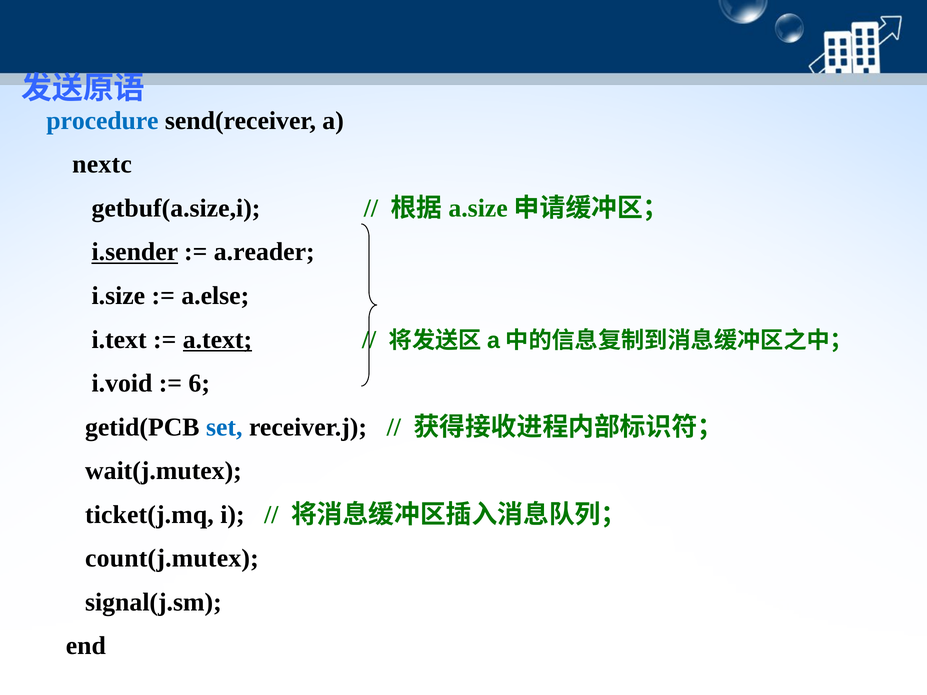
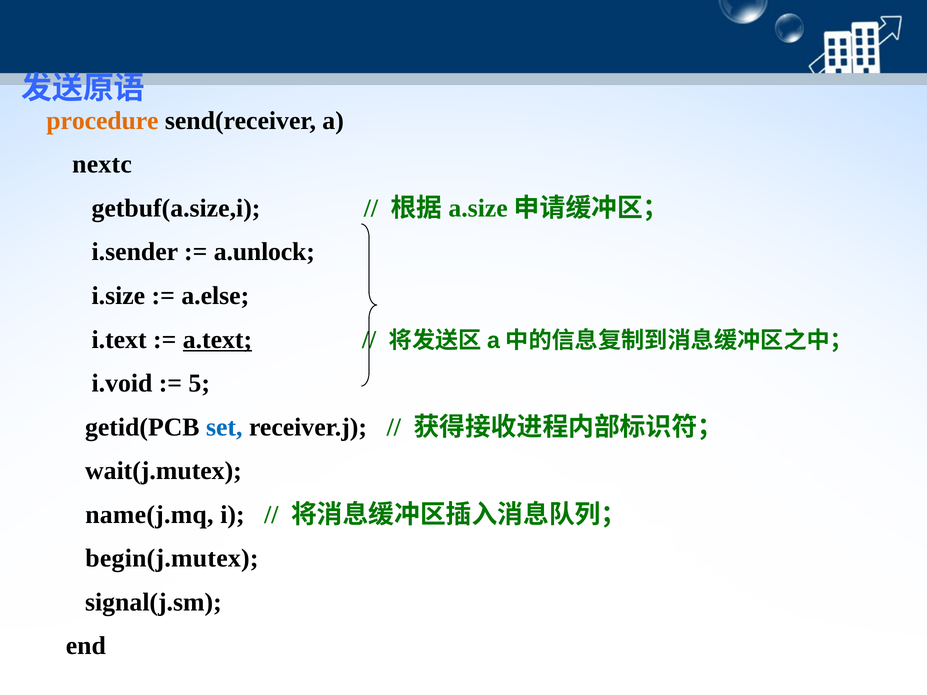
procedure colour: blue -> orange
i.sender underline: present -> none
a.reader: a.reader -> a.unlock
6: 6 -> 5
ticket(j.mq: ticket(j.mq -> name(j.mq
count(j.mutex: count(j.mutex -> begin(j.mutex
